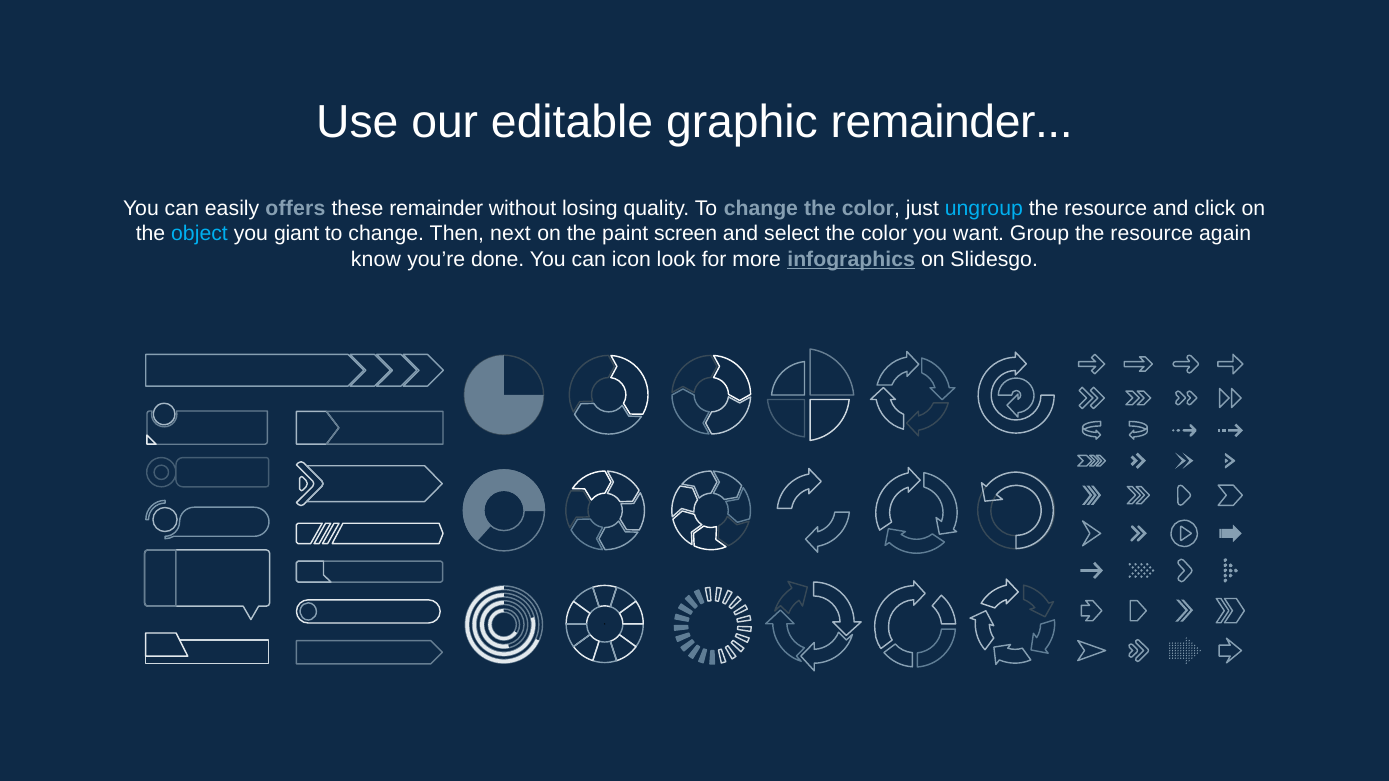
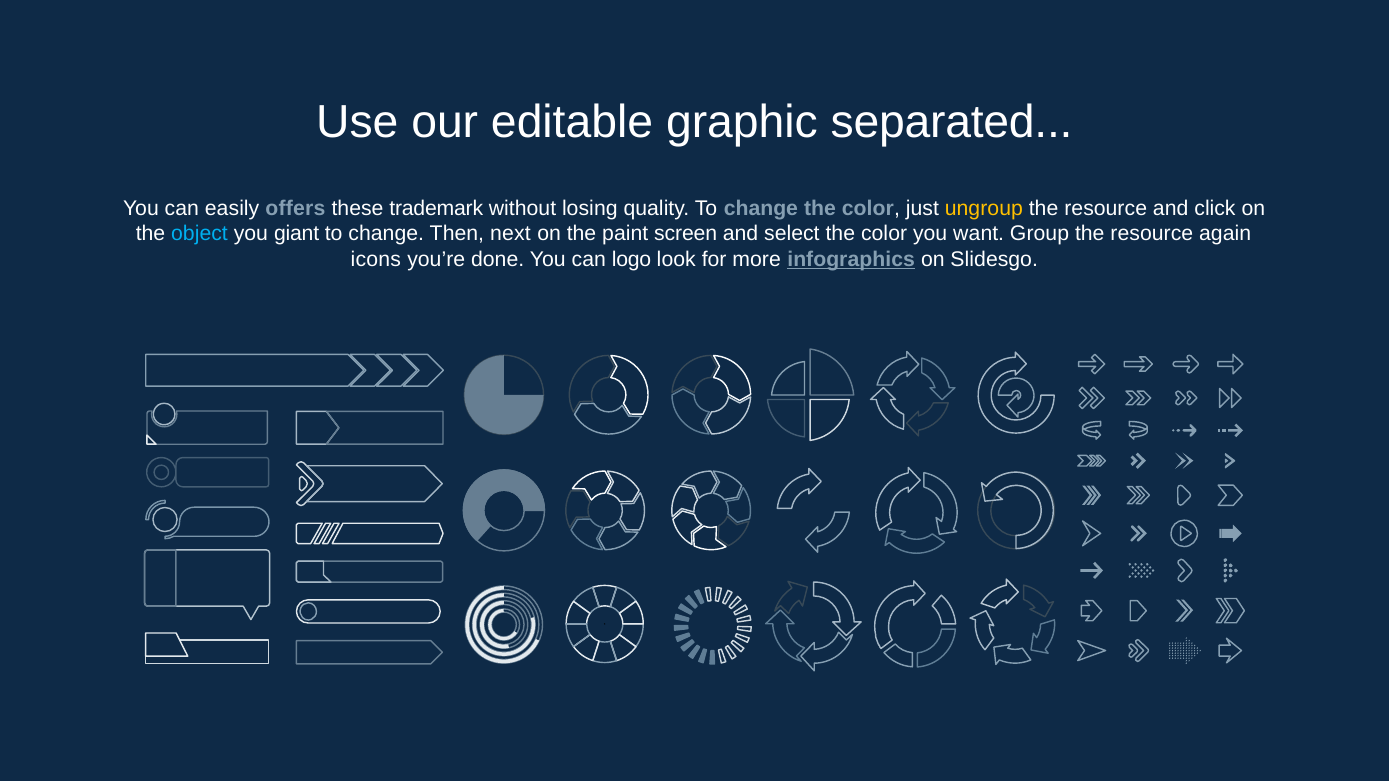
graphic remainder: remainder -> separated
these remainder: remainder -> trademark
ungroup colour: light blue -> yellow
know: know -> icons
icon: icon -> logo
